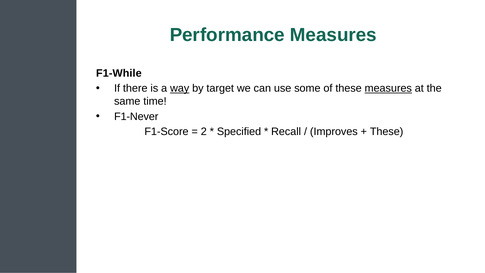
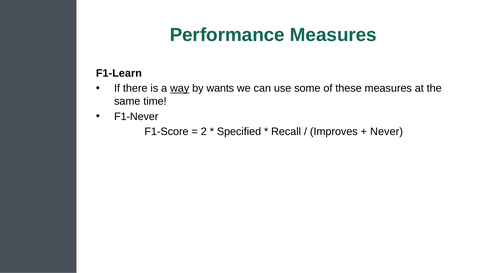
F1-While: F1-While -> F1-Learn
target: target -> wants
measures at (388, 88) underline: present -> none
These at (387, 131): These -> Never
